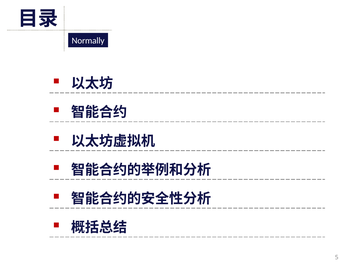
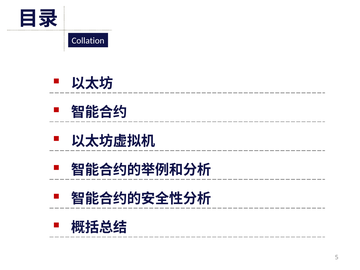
Normally: Normally -> Collation
